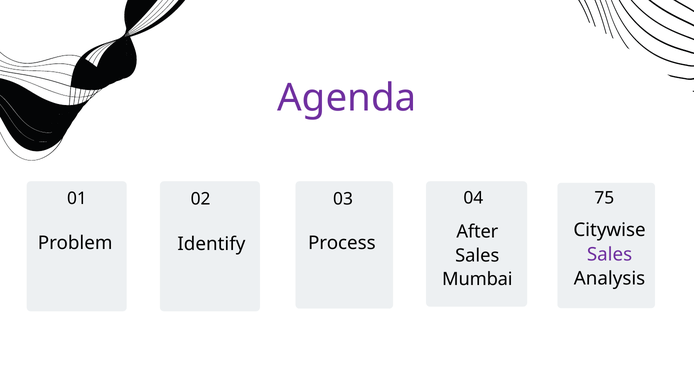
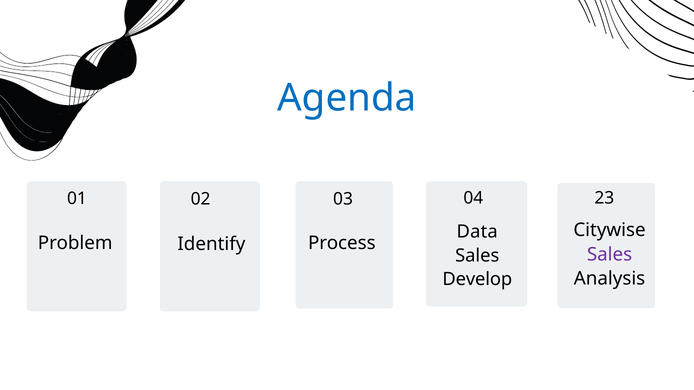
Agenda colour: purple -> blue
75: 75 -> 23
After: After -> Data
Mumbai: Mumbai -> Develop
